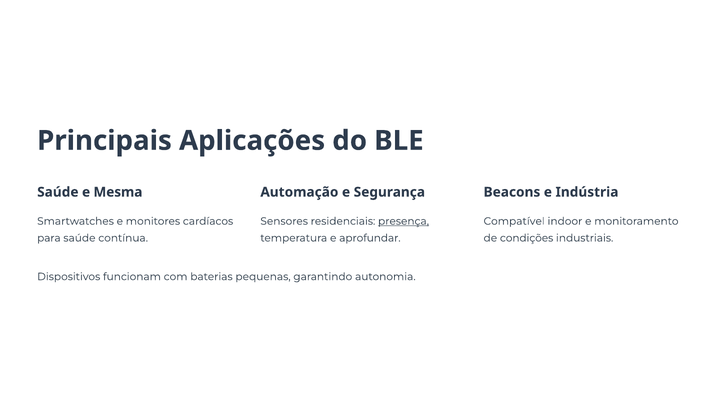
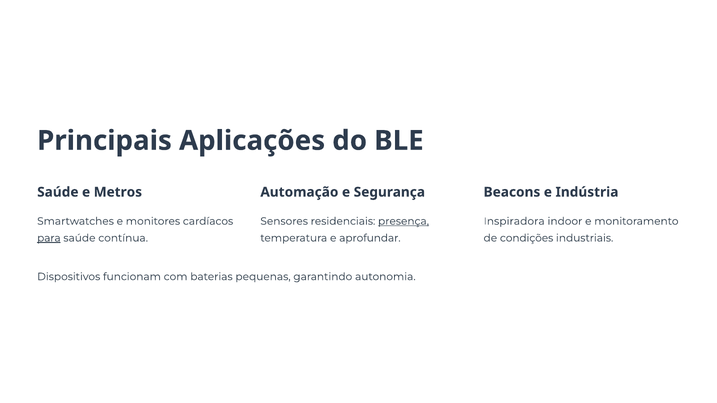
Mesma: Mesma -> Metros
Compatível: Compatível -> Inspiradora
para underline: none -> present
